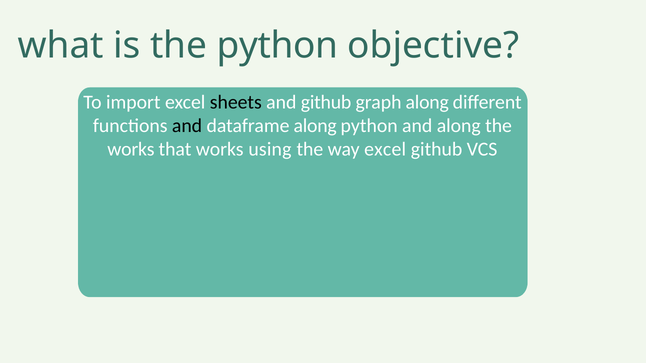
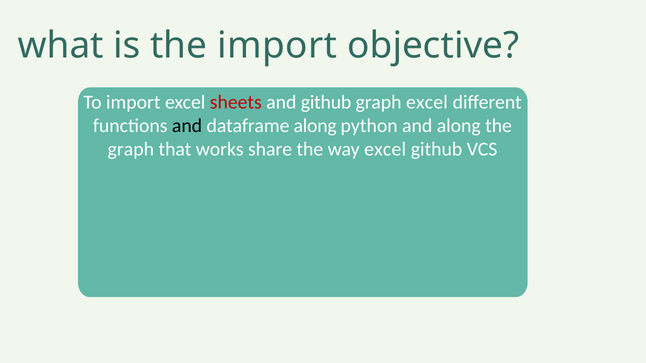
the python: python -> import
sheets colour: black -> red
graph along: along -> excel
works at (131, 150): works -> graph
using: using -> share
